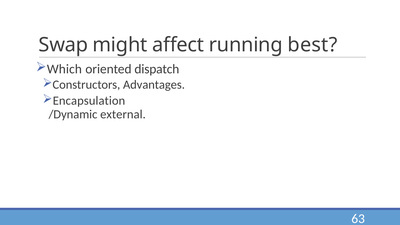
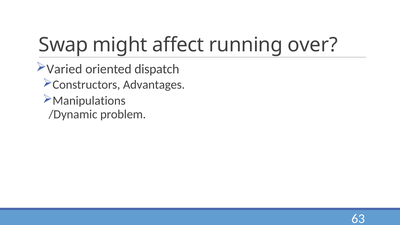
best: best -> over
Which: Which -> Varied
Encapsulation: Encapsulation -> Manipulations
external: external -> problem
